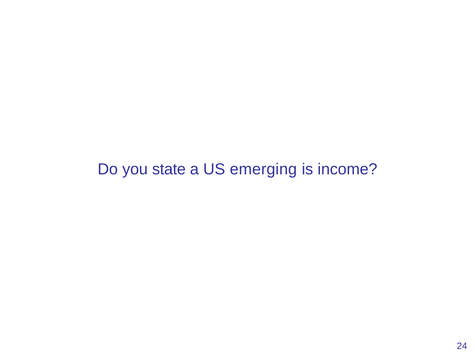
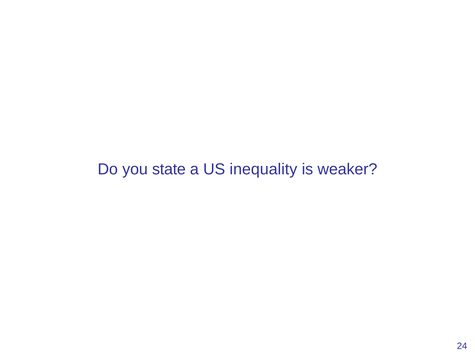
emerging: emerging -> inequality
income: income -> weaker
